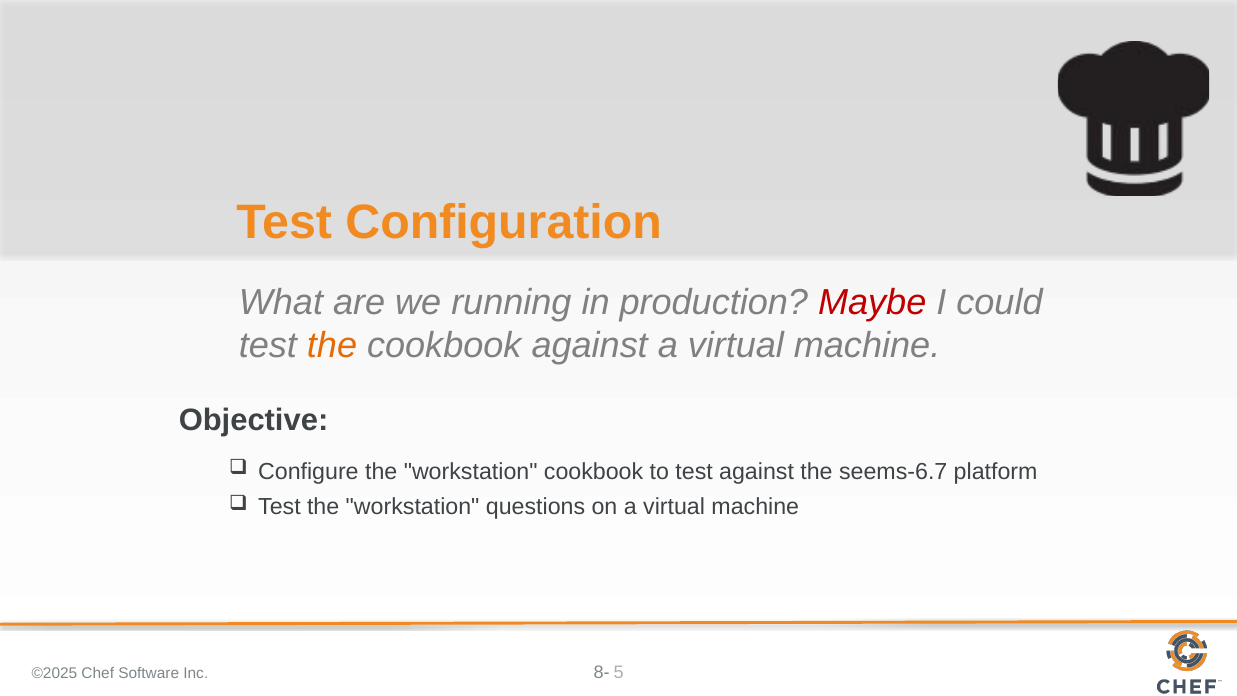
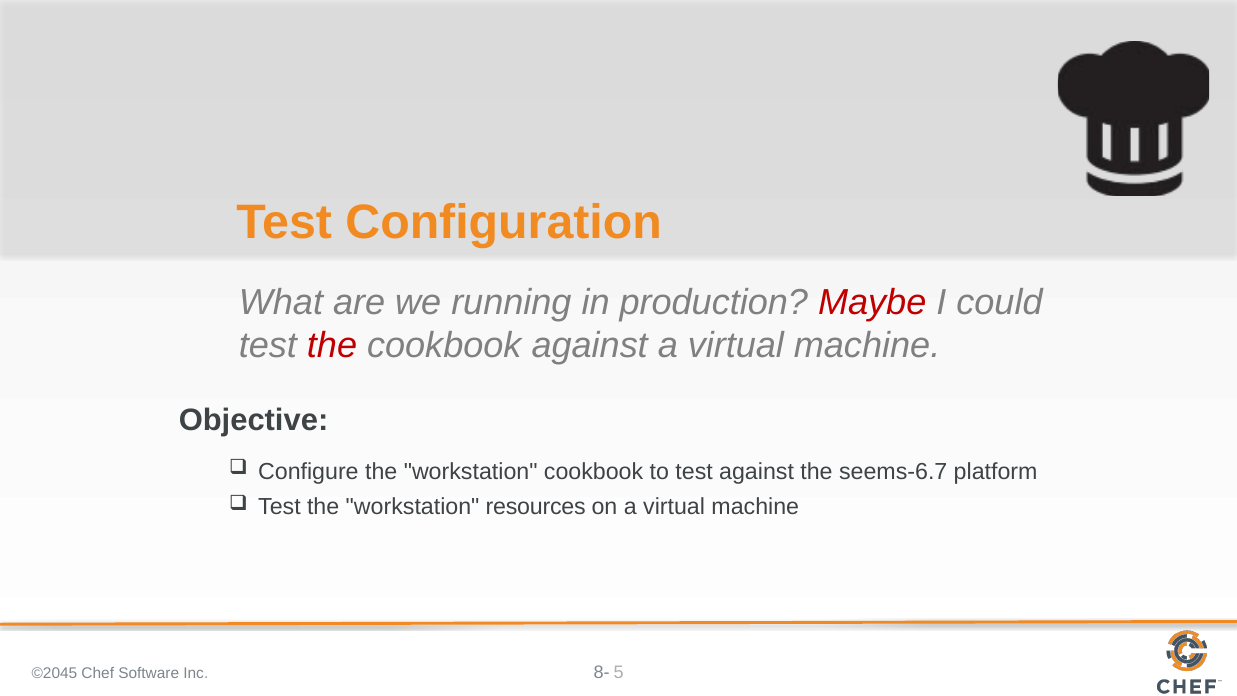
the at (332, 346) colour: orange -> red
questions: questions -> resources
©2025: ©2025 -> ©2045
